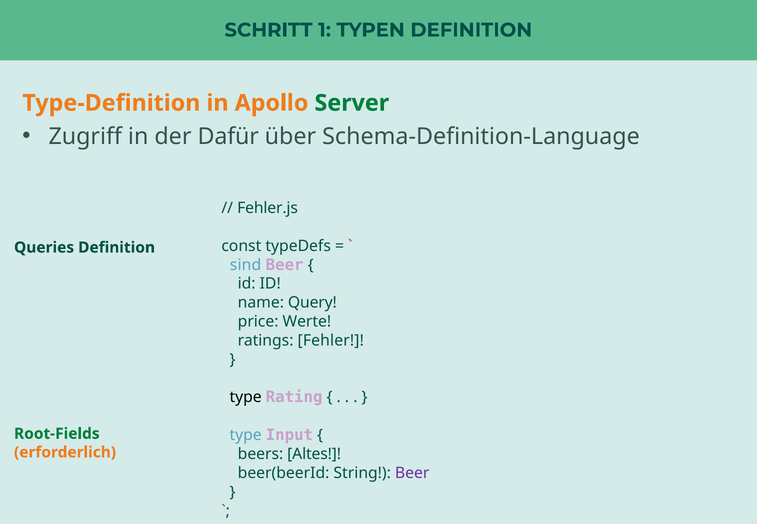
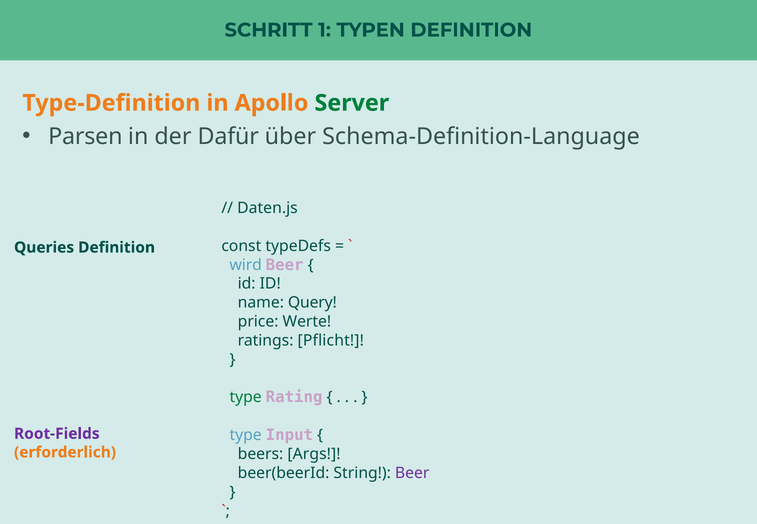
Zugriff: Zugriff -> Parsen
Fehler.js: Fehler.js -> Daten.js
sind: sind -> wird
Fehler: Fehler -> Pflicht
type at (246, 397) colour: black -> green
Root-Fields colour: green -> purple
Altes: Altes -> Args
